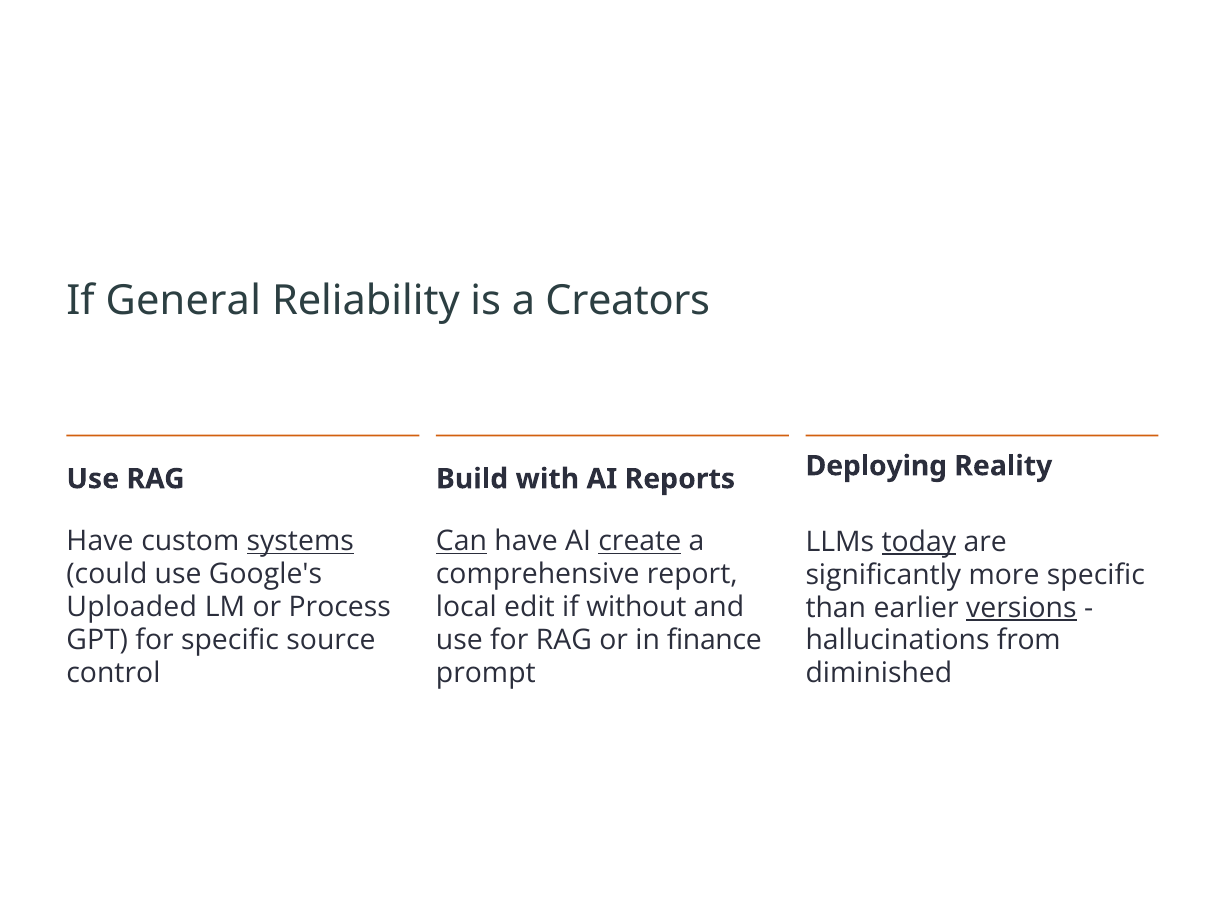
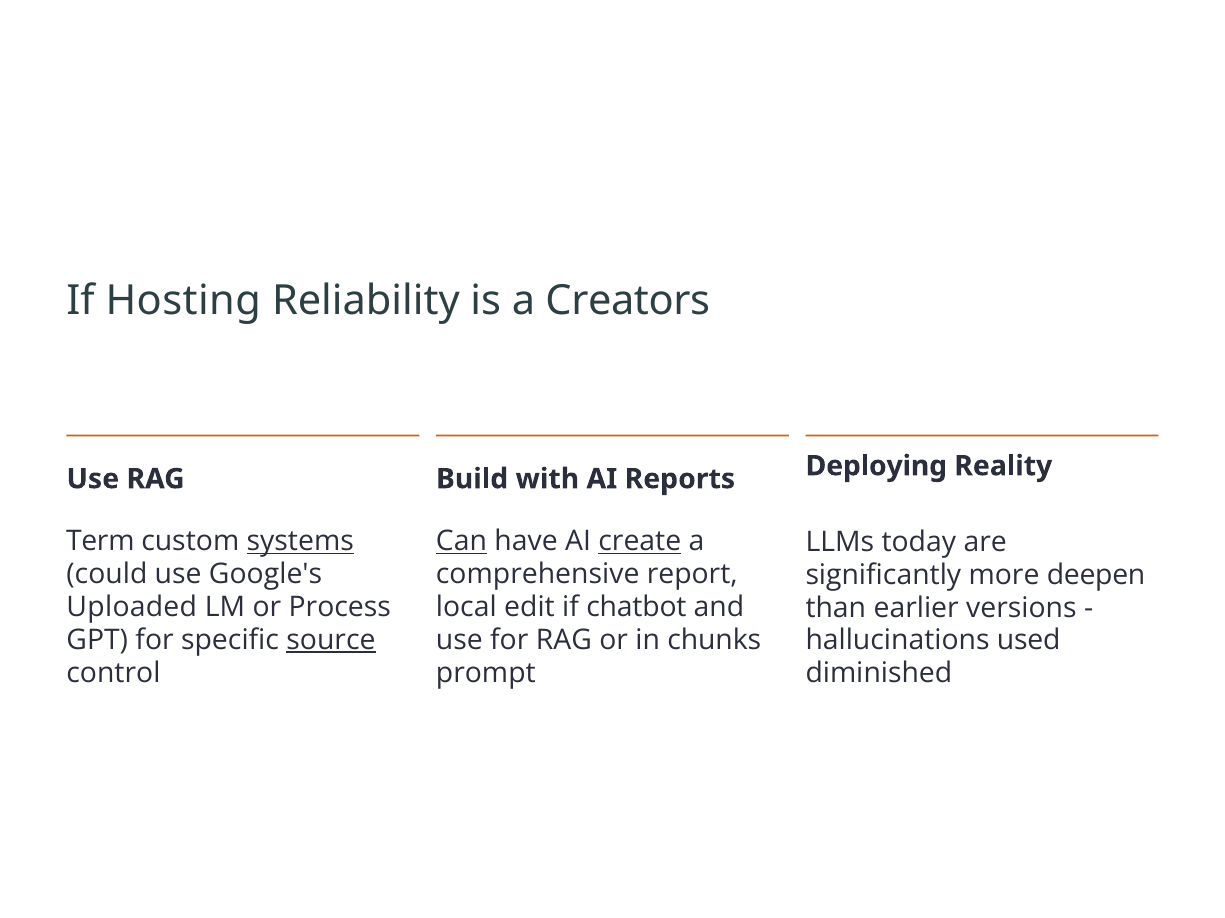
General: General -> Hosting
Have at (100, 542): Have -> Term
today underline: present -> none
more specific: specific -> deepen
without: without -> chatbot
versions underline: present -> none
source underline: none -> present
finance: finance -> chunks
from: from -> used
